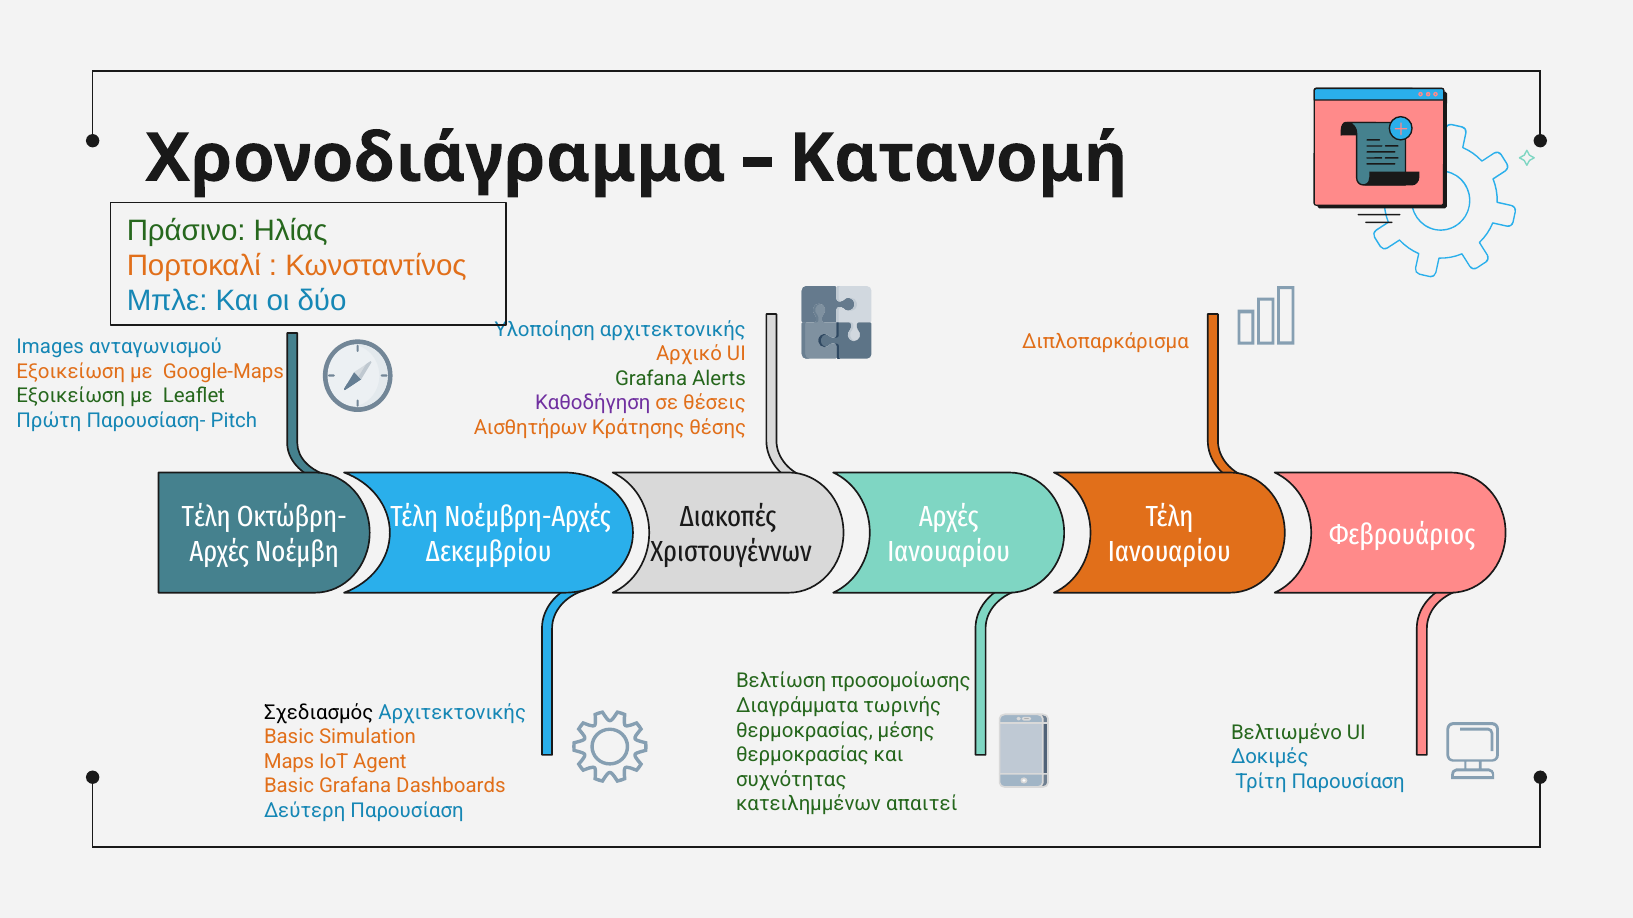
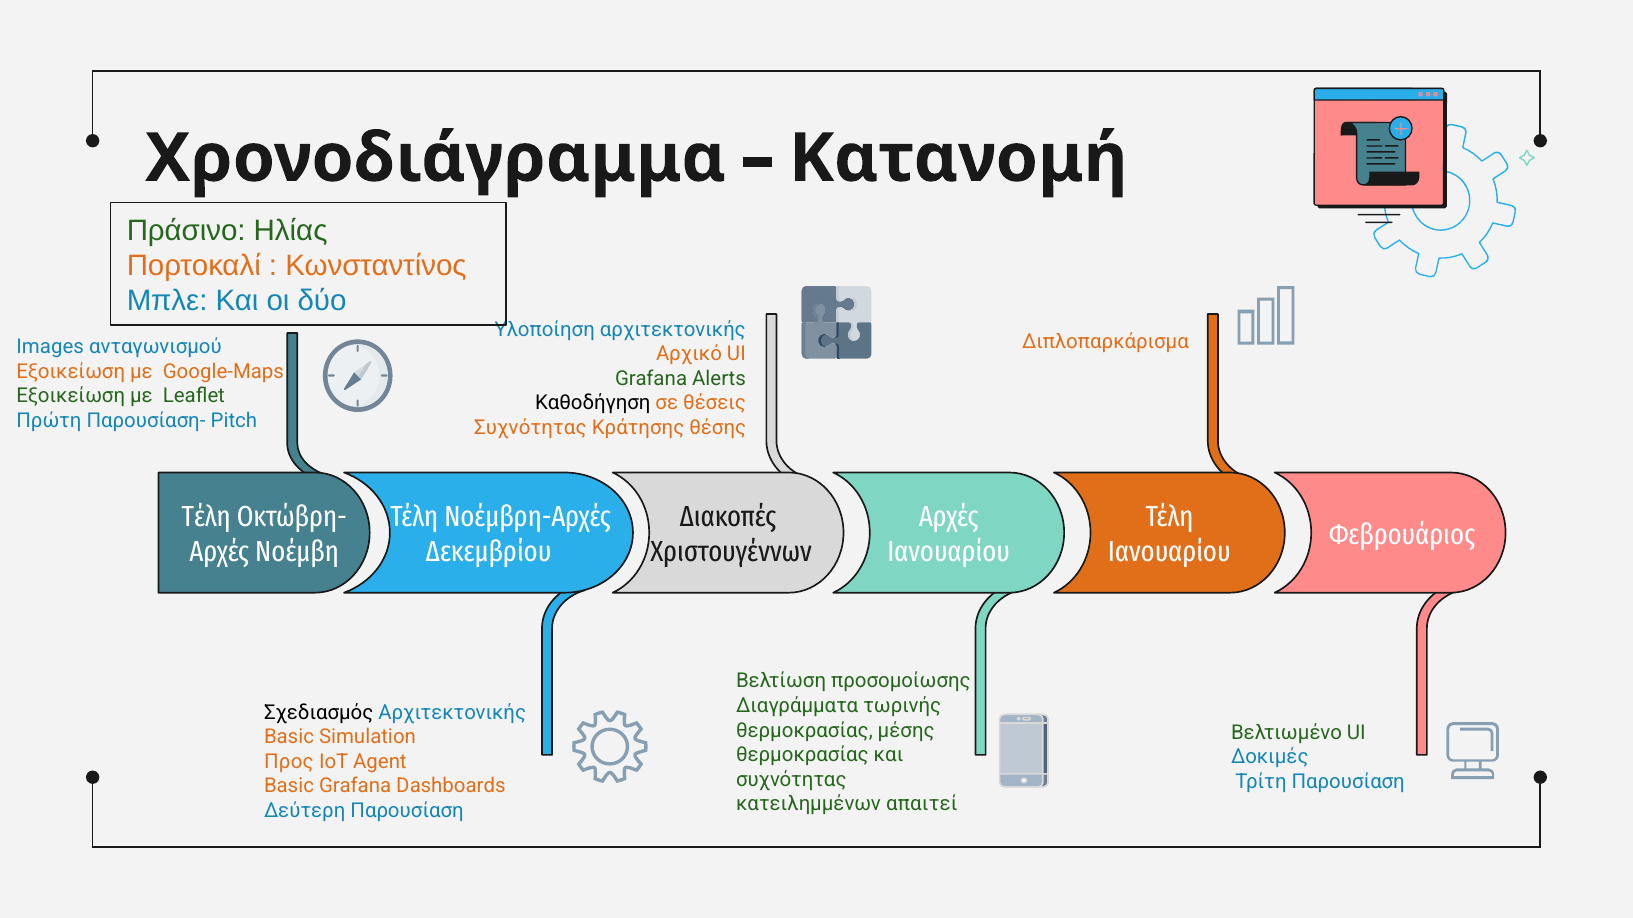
Καθοδήγηση colour: purple -> black
Αισθητήρων at (531, 428): Αισθητήρων -> Συχνότητας
Maps: Maps -> Προς
